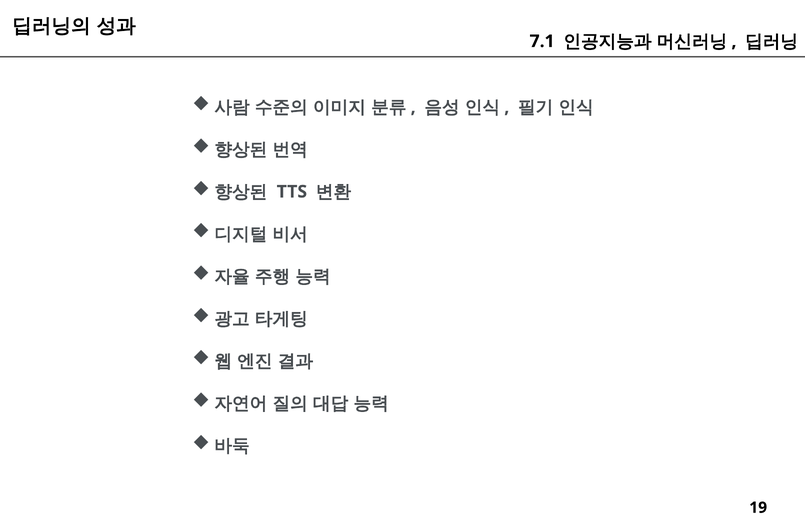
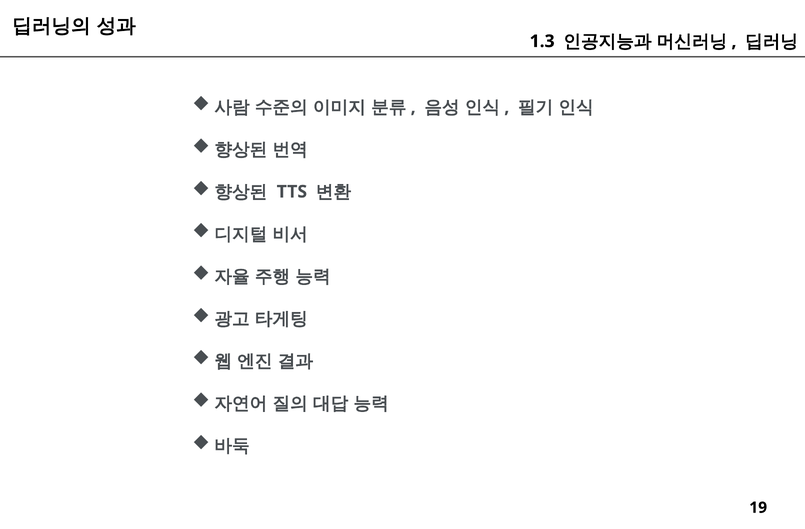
7.1: 7.1 -> 1.3
